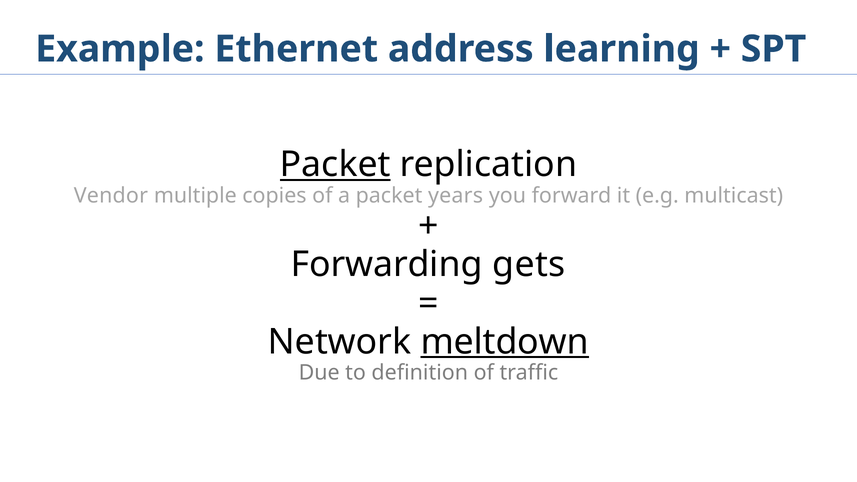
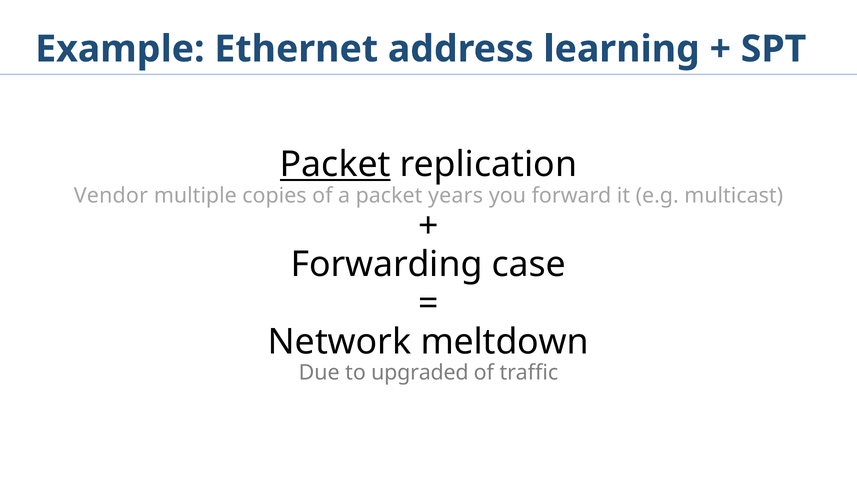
gets: gets -> case
meltdown underline: present -> none
definition: definition -> upgraded
